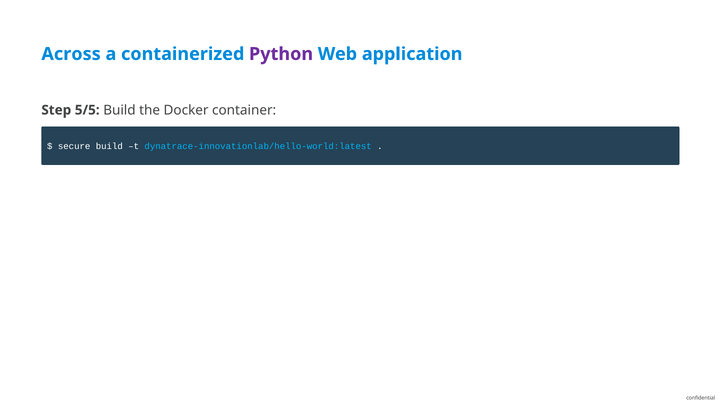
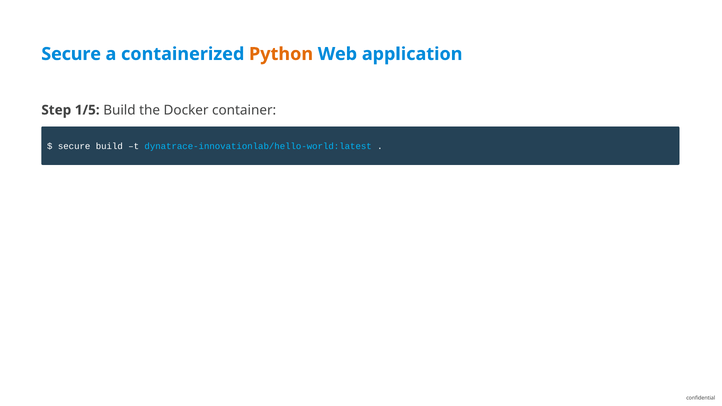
Across at (71, 54): Across -> Secure
Python colour: purple -> orange
5/5: 5/5 -> 1/5
